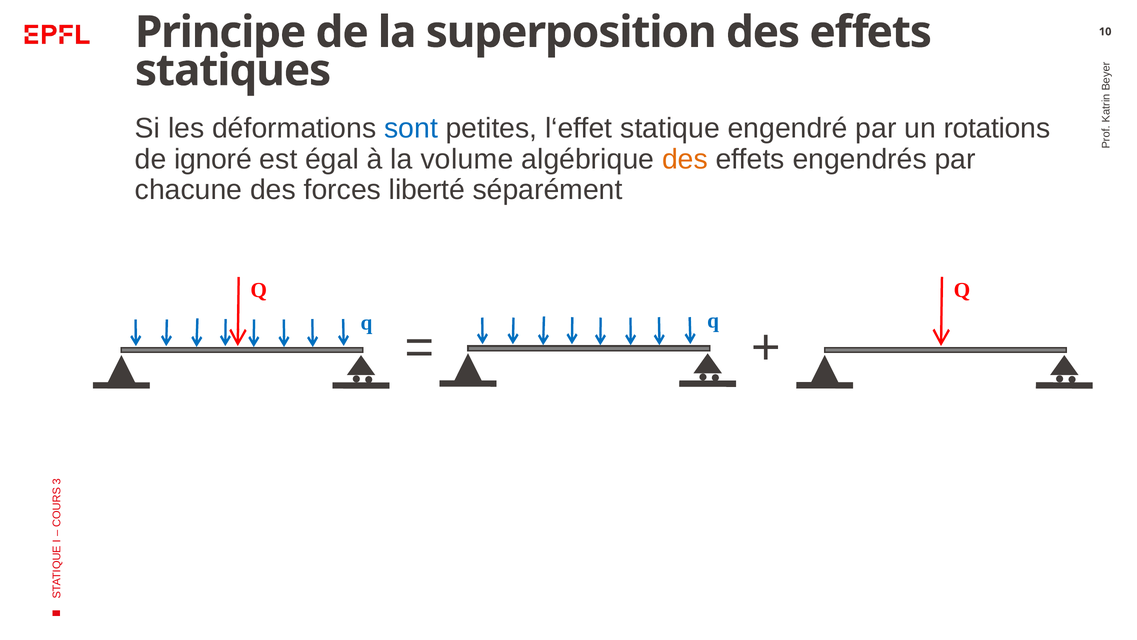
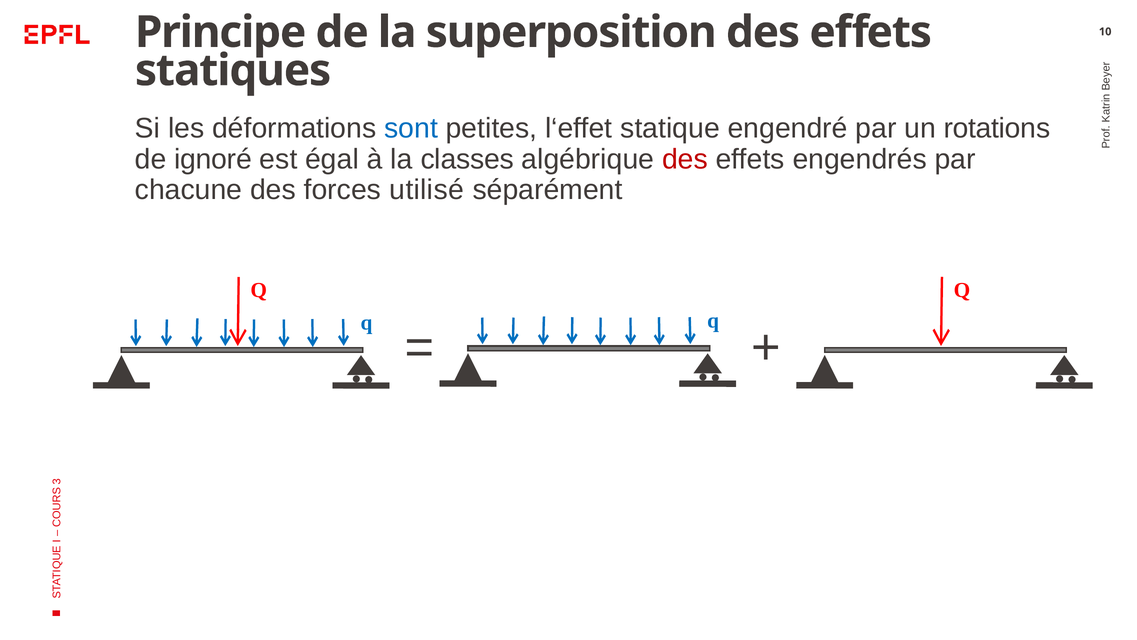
volume: volume -> classes
des at (685, 159) colour: orange -> red
liberté: liberté -> utilisé
